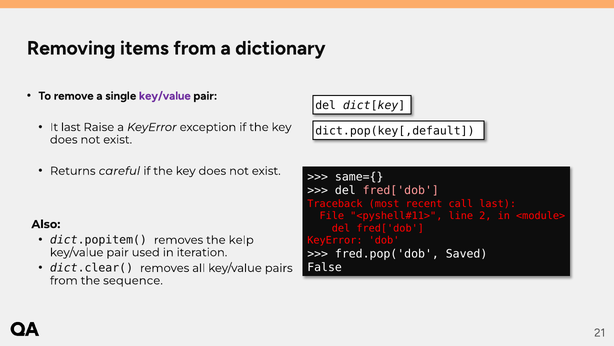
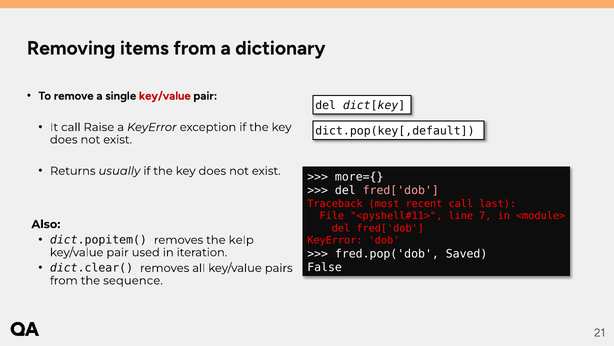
key/value at (165, 96) colour: purple -> red
It last: last -> call
careful: careful -> usually
same={: same={ -> more={
2: 2 -> 7
